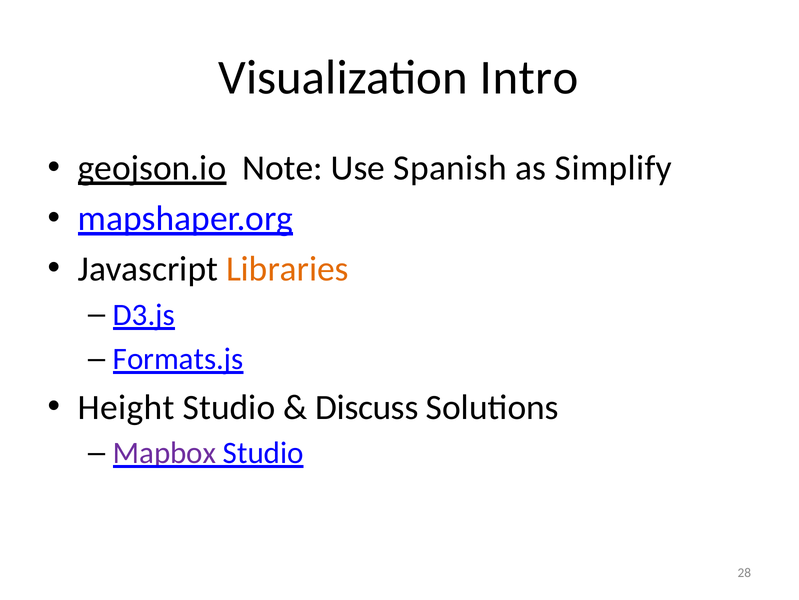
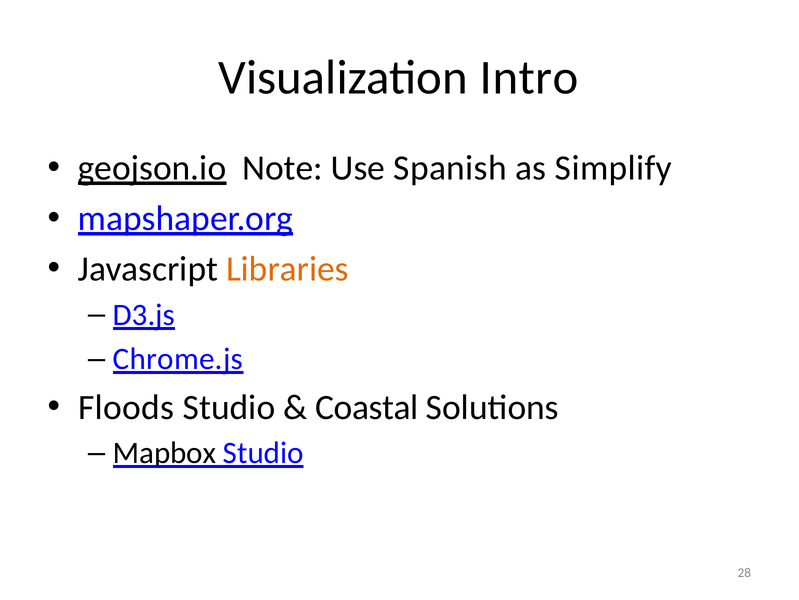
Formats.js: Formats.js -> Chrome.js
Height: Height -> Floods
Discuss: Discuss -> Coastal
Mapbox colour: purple -> black
